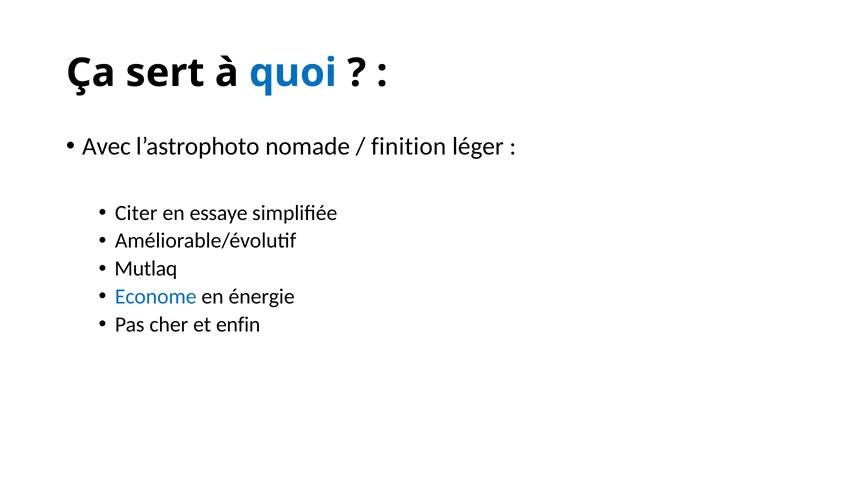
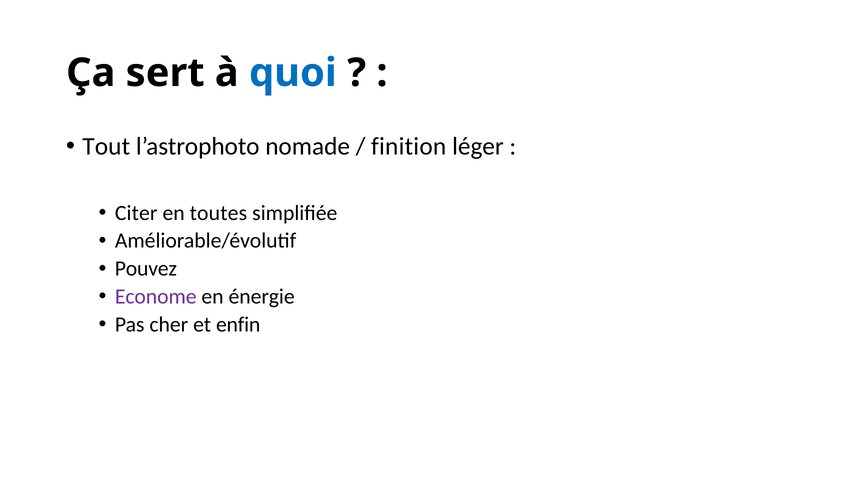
Avec: Avec -> Tout
essaye: essaye -> toutes
Mutlaq: Mutlaq -> Pouvez
Econome colour: blue -> purple
